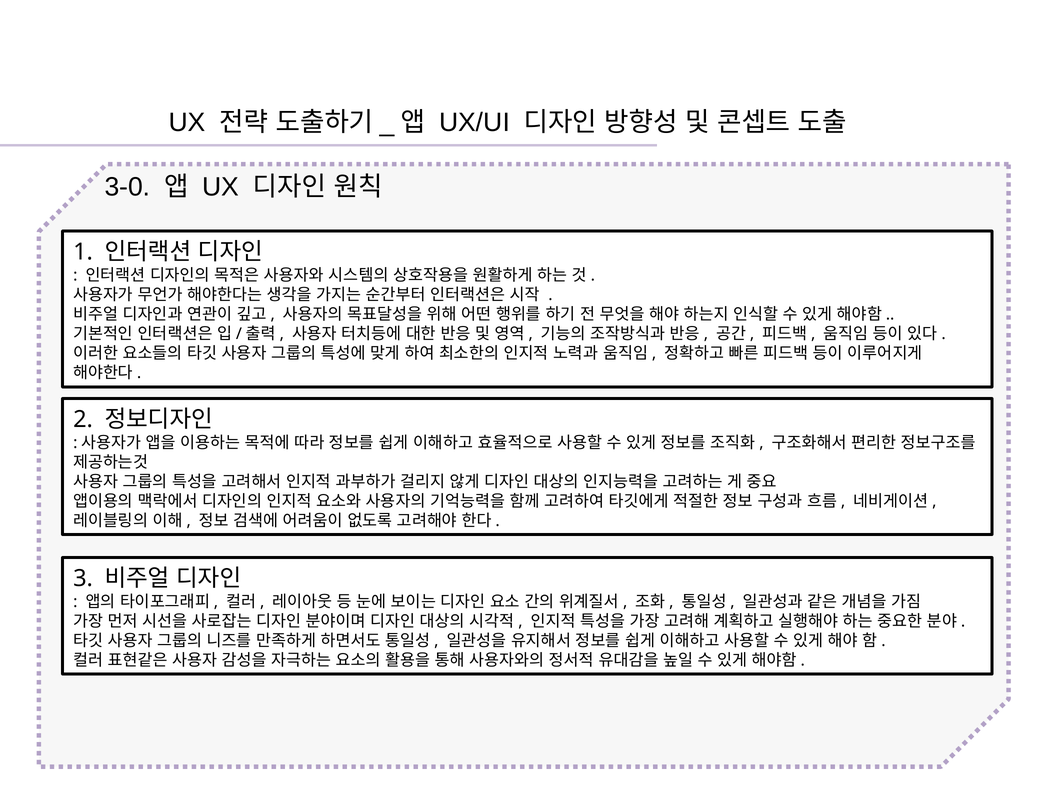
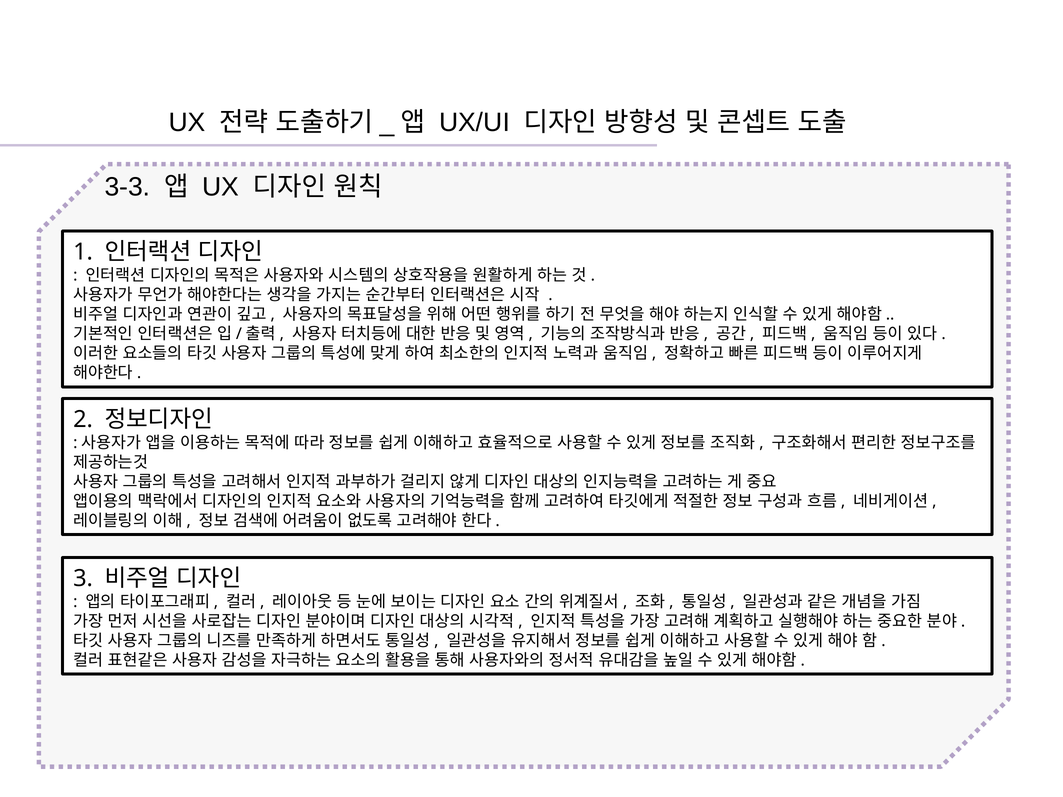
3-0: 3-0 -> 3-3
